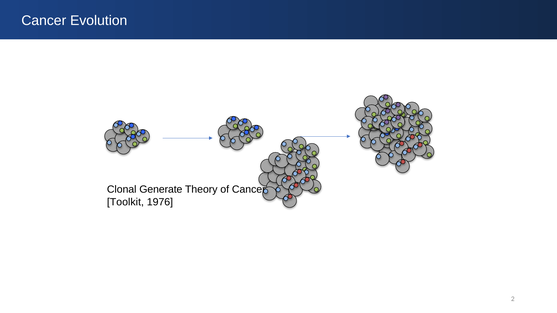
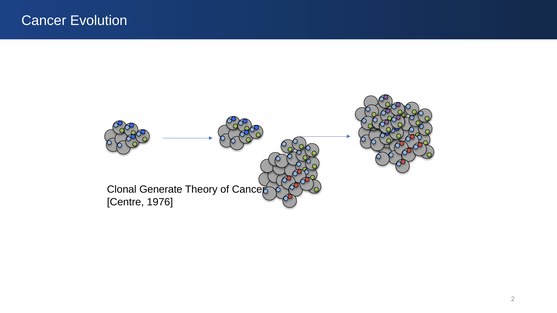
Toolkit: Toolkit -> Centre
